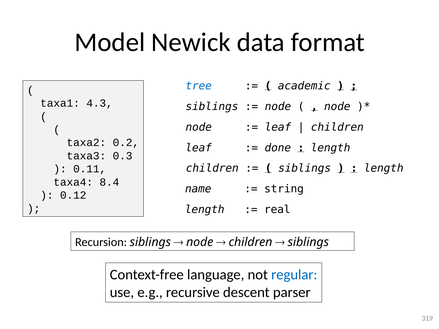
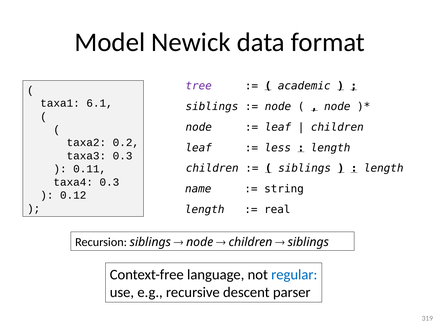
tree colour: blue -> purple
4.3: 4.3 -> 6.1
done: done -> less
taxa4 8.4: 8.4 -> 0.3
